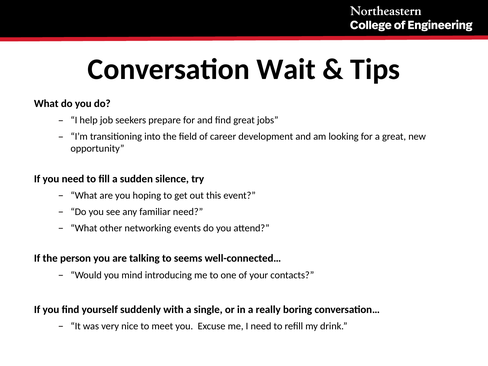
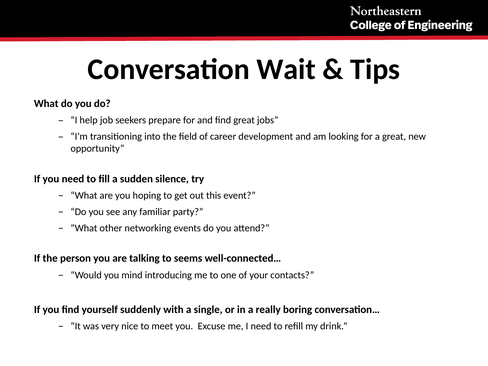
familiar need: need -> party
